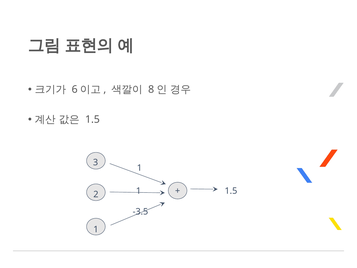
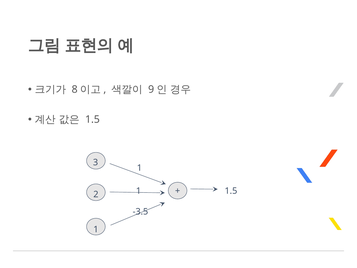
6: 6 -> 8
8: 8 -> 9
